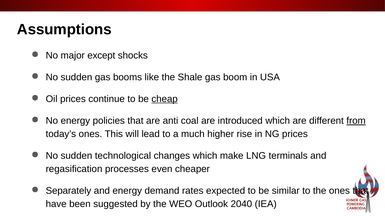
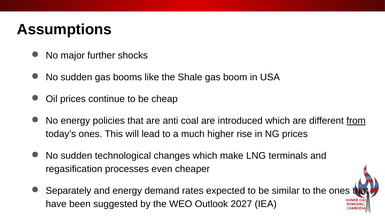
except: except -> further
cheap underline: present -> none
2040: 2040 -> 2027
